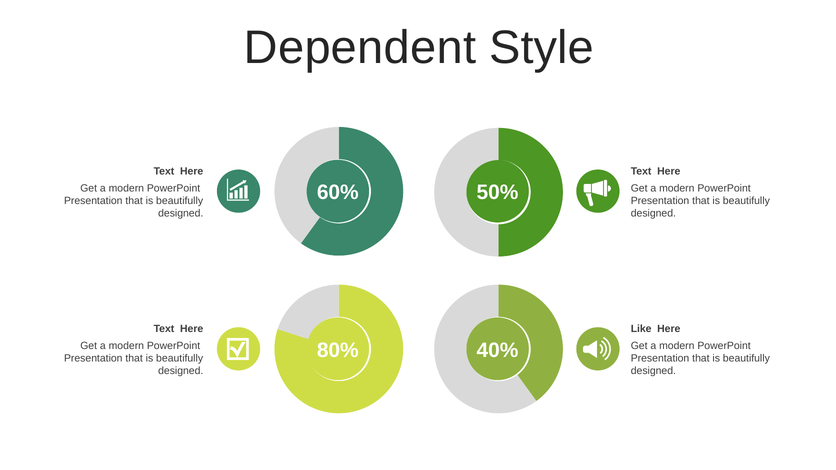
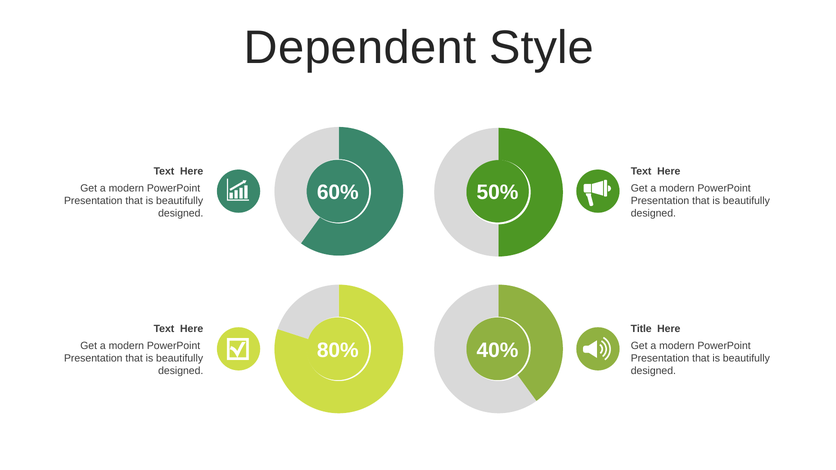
Like: Like -> Title
